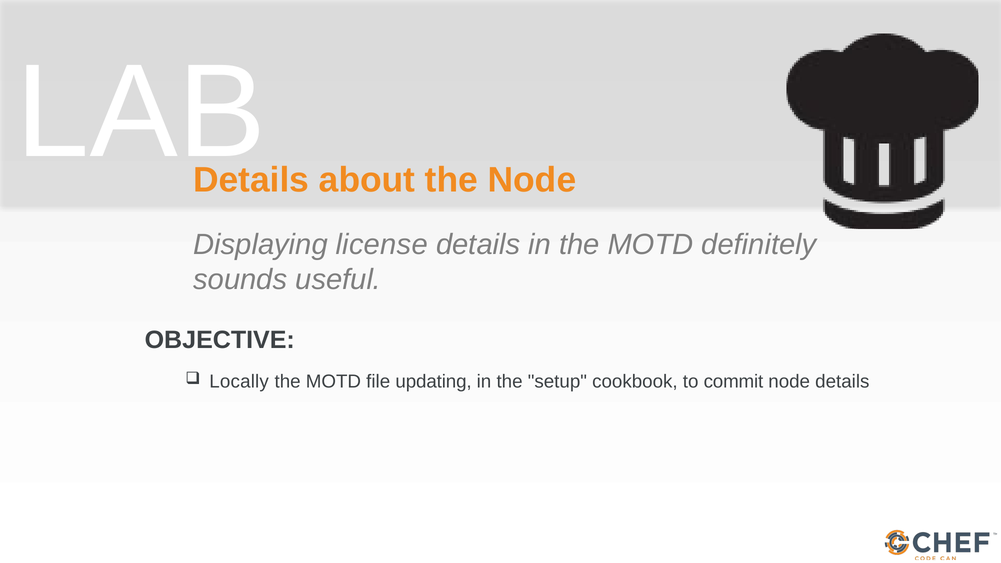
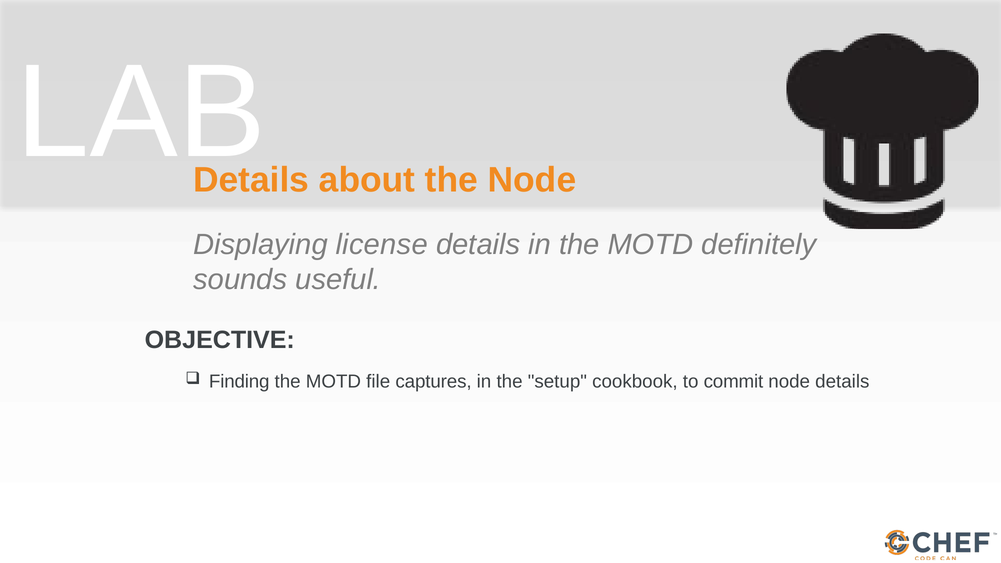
Locally: Locally -> Finding
updating: updating -> captures
